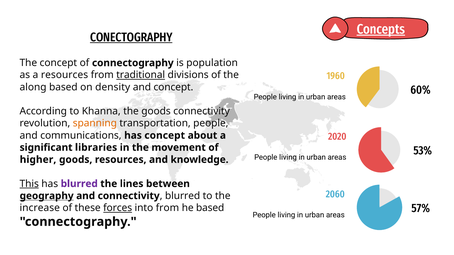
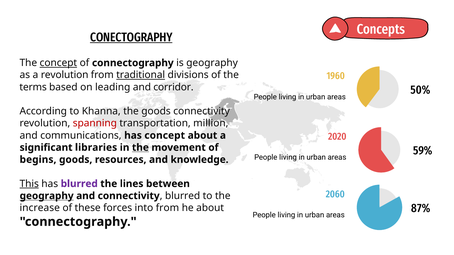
Concepts underline: present -> none
concept at (58, 63) underline: none -> present
is population: population -> geography
a resources: resources -> revolution
along: along -> terms
density: density -> leading
and concept: concept -> corridor
60%: 60% -> 50%
spanning colour: orange -> red
transportation people: people -> million
the at (140, 148) underline: none -> present
53%: 53% -> 59%
higher: higher -> begins
57%: 57% -> 87%
forces underline: present -> none
he based: based -> about
